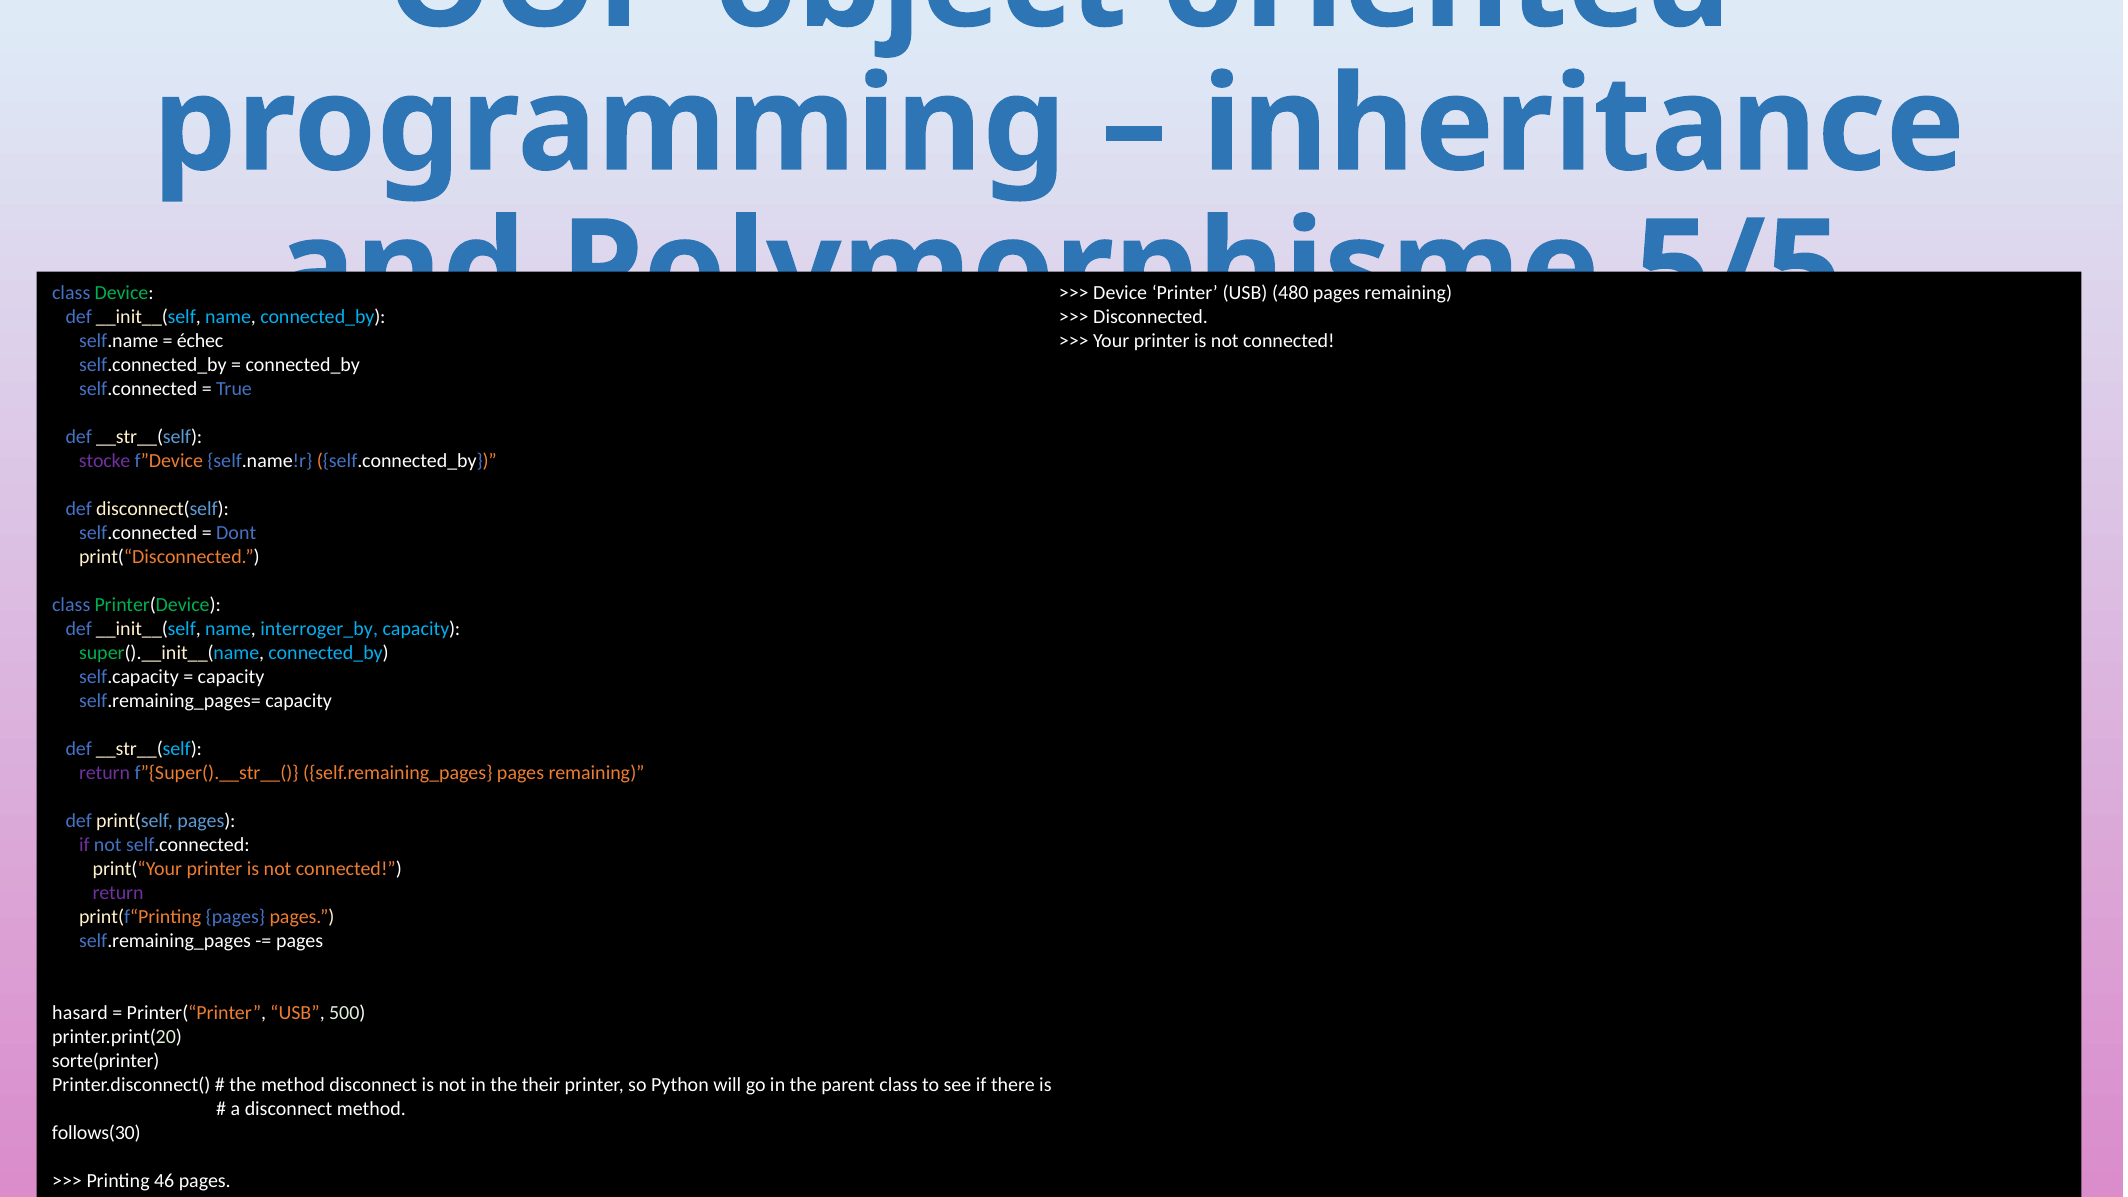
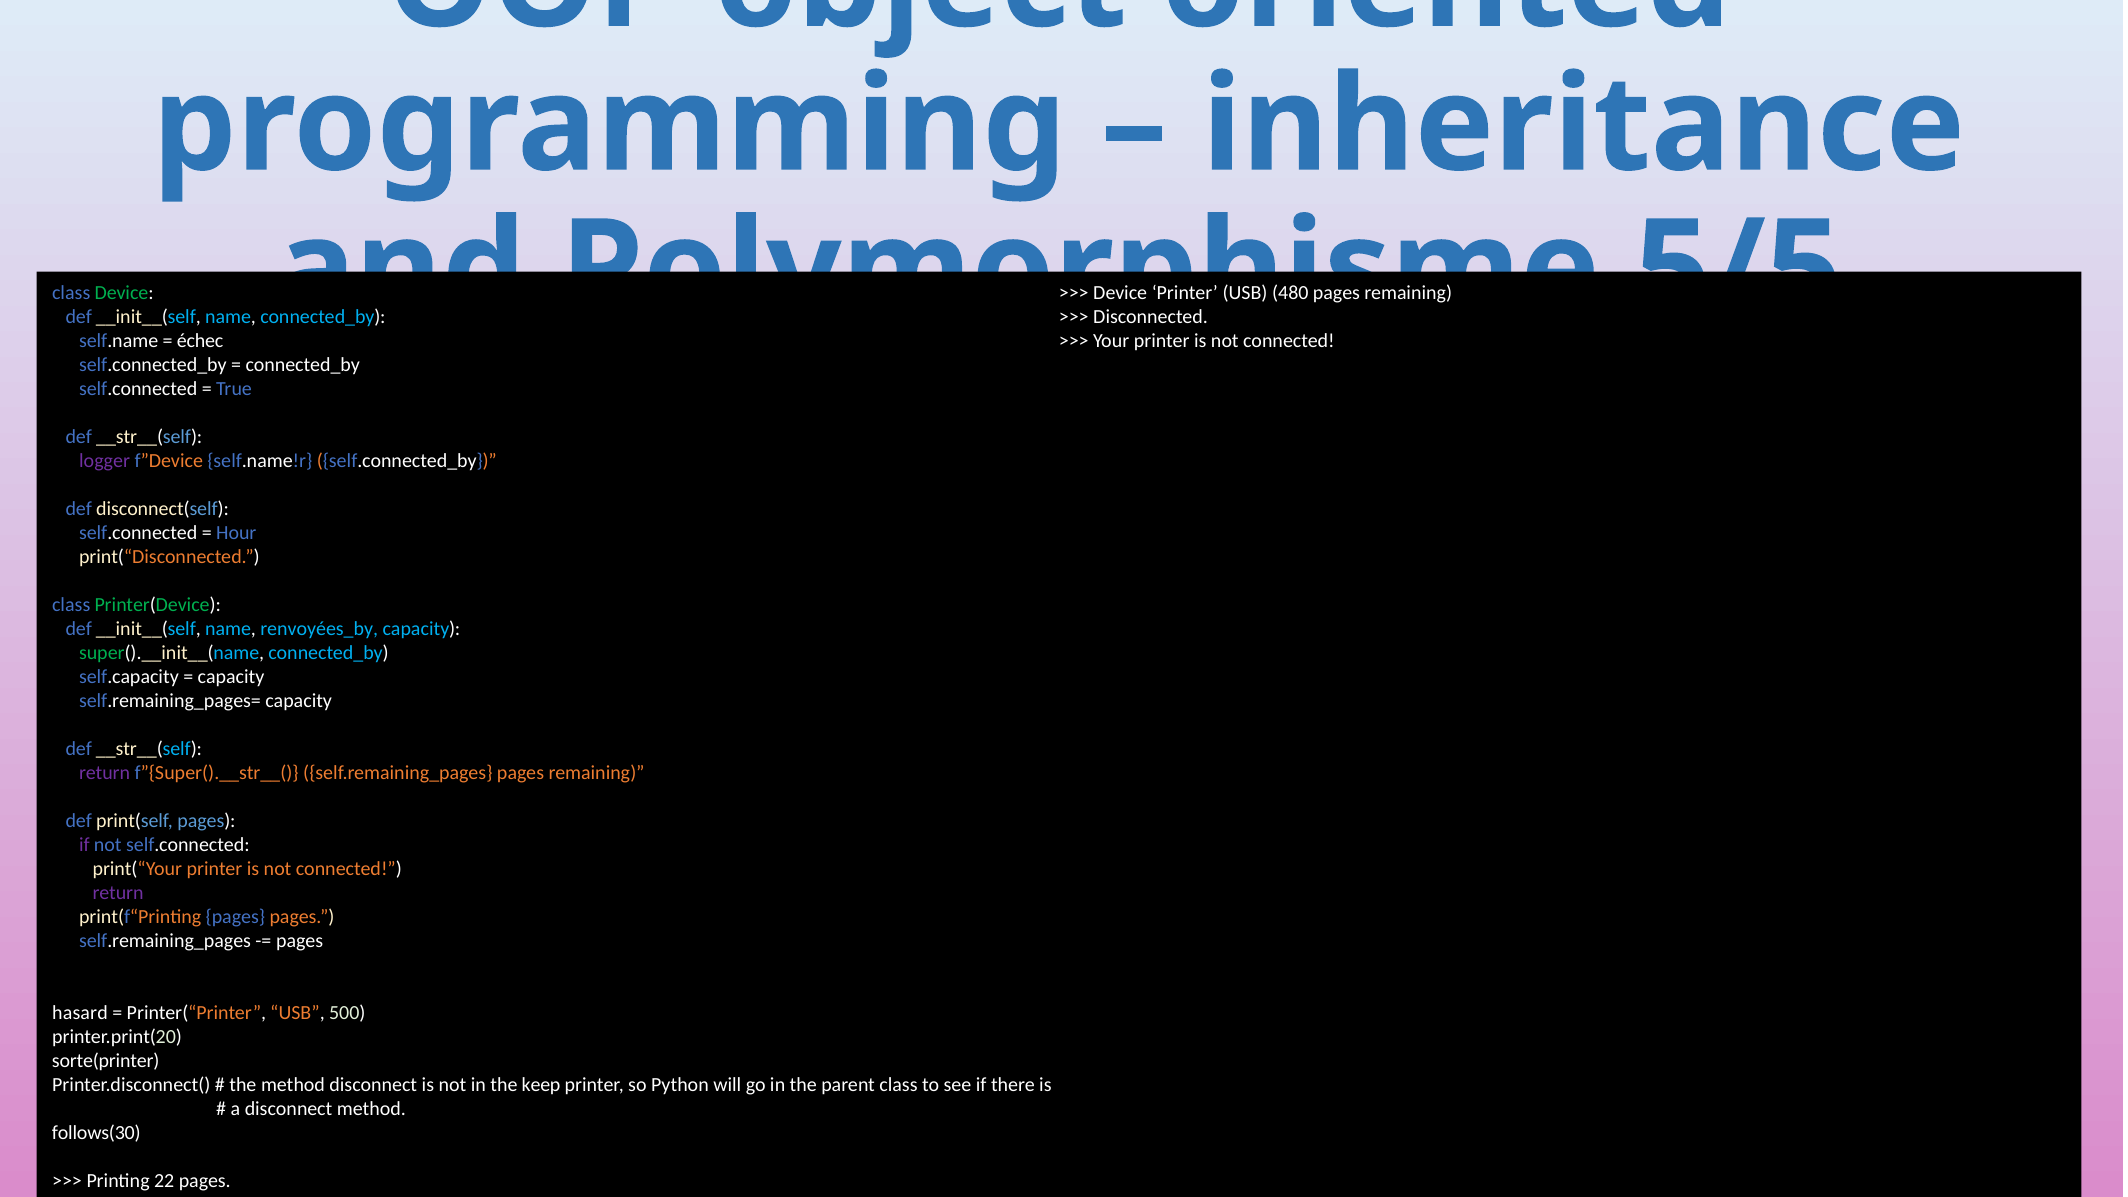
stocke: stocke -> logger
Dont: Dont -> Hour
interroger_by: interroger_by -> renvoyées_by
their: their -> keep
46: 46 -> 22
